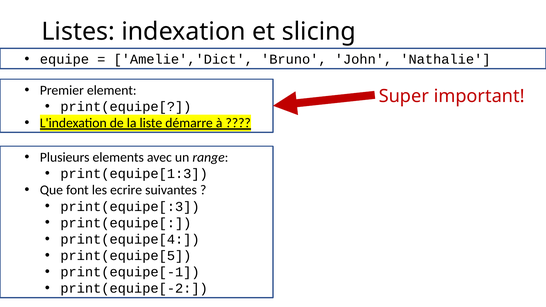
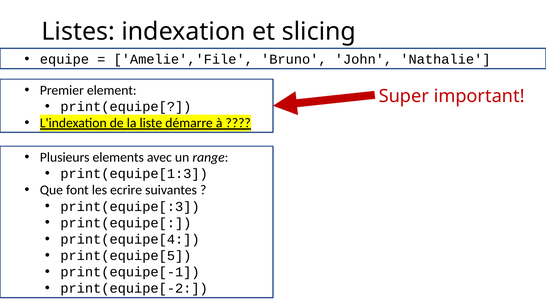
Amelie','Dict: Amelie','Dict -> Amelie','File
